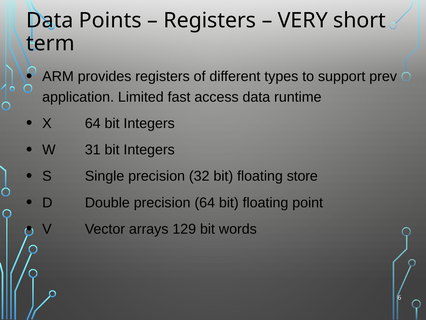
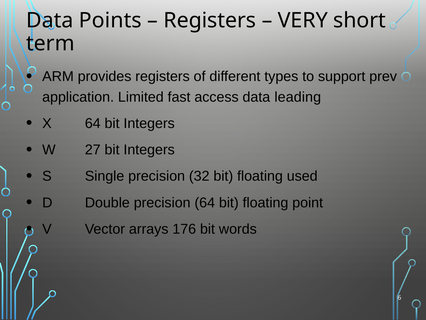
runtime: runtime -> leading
31: 31 -> 27
store: store -> used
129: 129 -> 176
